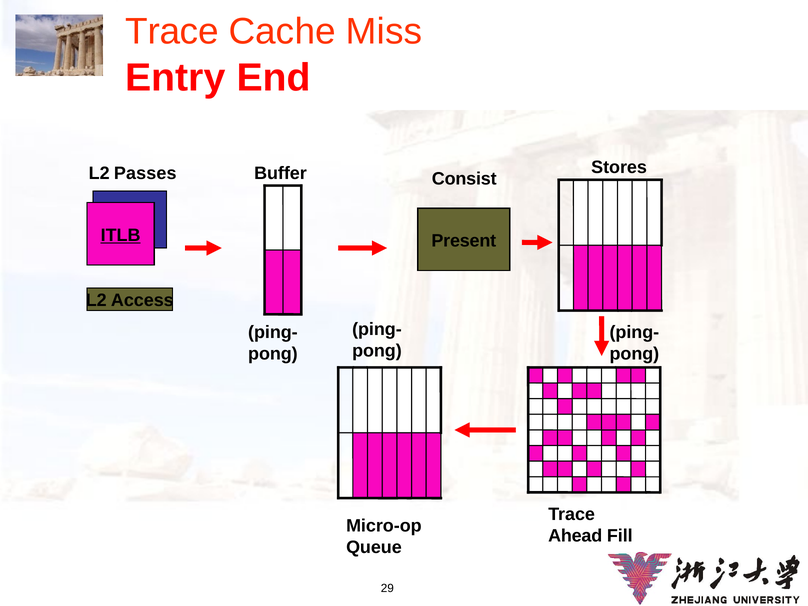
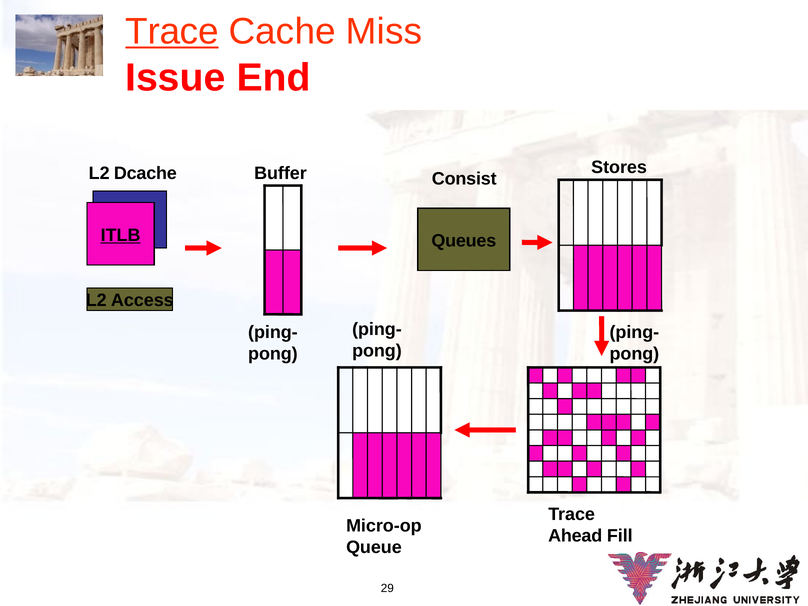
Trace at (172, 32) underline: none -> present
Entry: Entry -> Issue
Passes: Passes -> Dcache
Present: Present -> Queues
